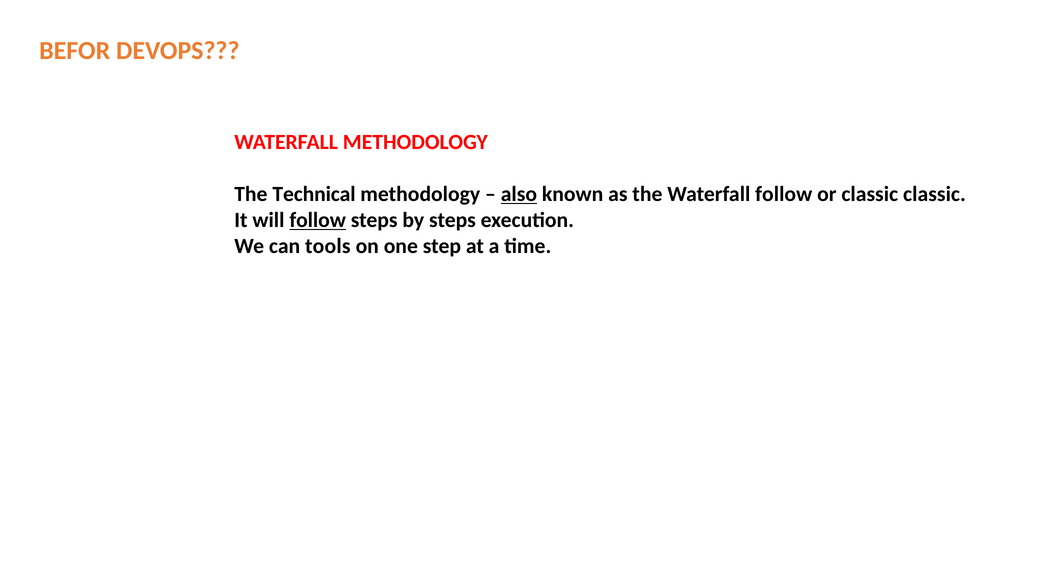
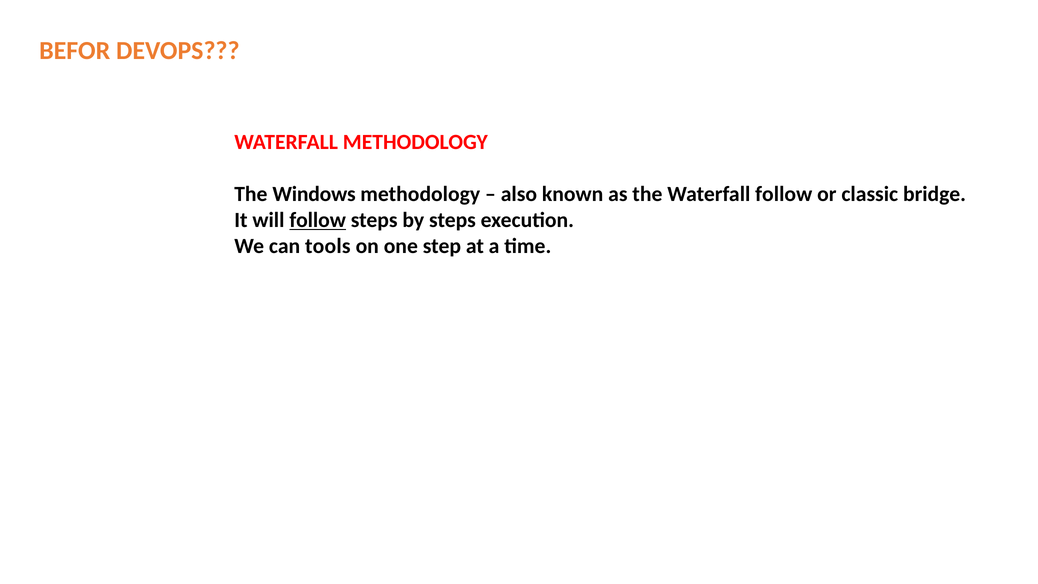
Technical: Technical -> Windows
also underline: present -> none
classic classic: classic -> bridge
